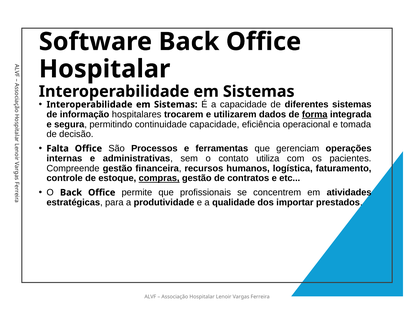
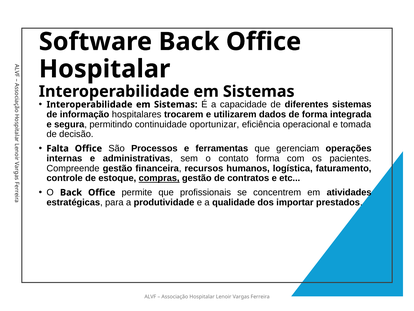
forma at (315, 114) underline: present -> none
continuidade capacidade: capacidade -> oportunizar
contato utiliza: utiliza -> forma
